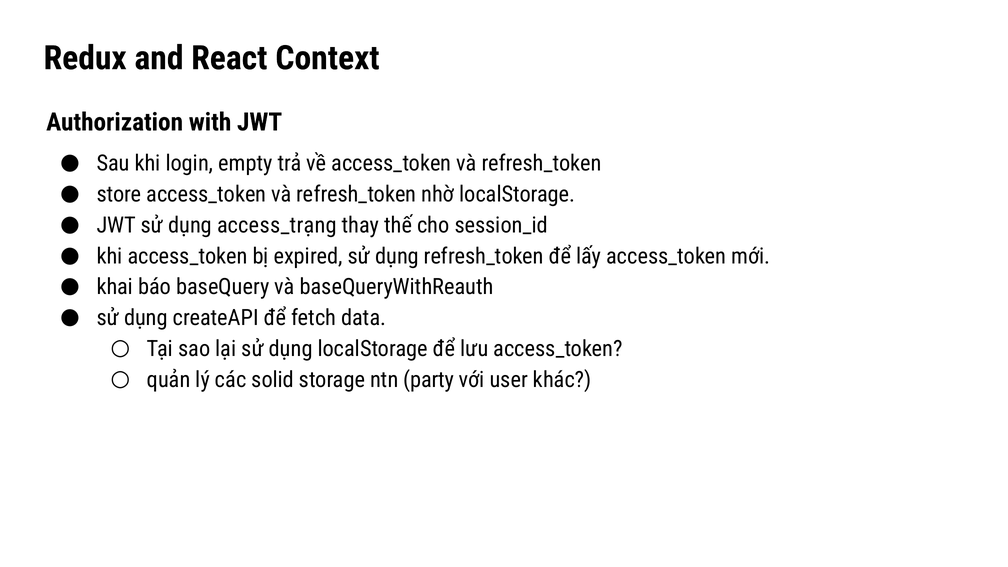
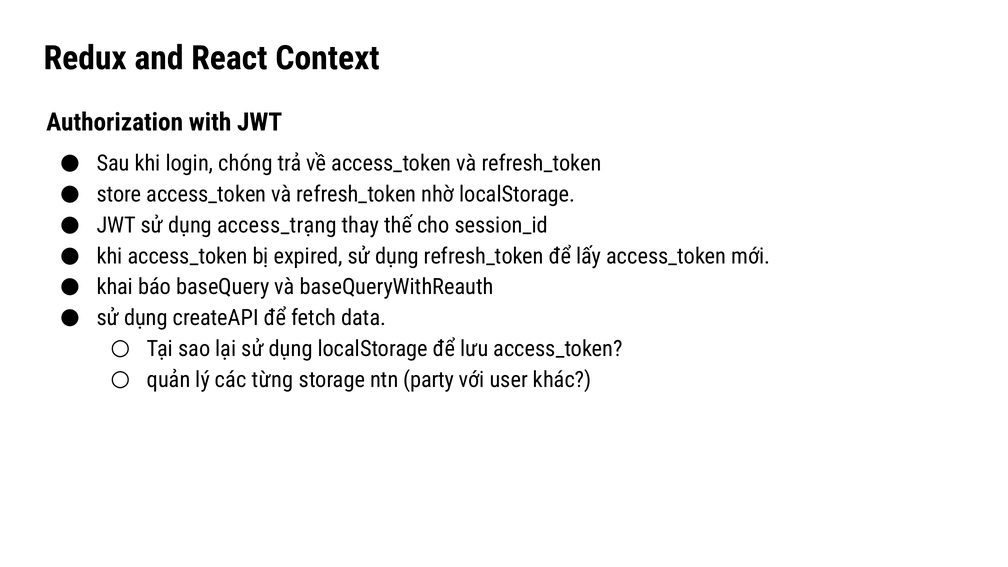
empty: empty -> chóng
solid: solid -> từng
